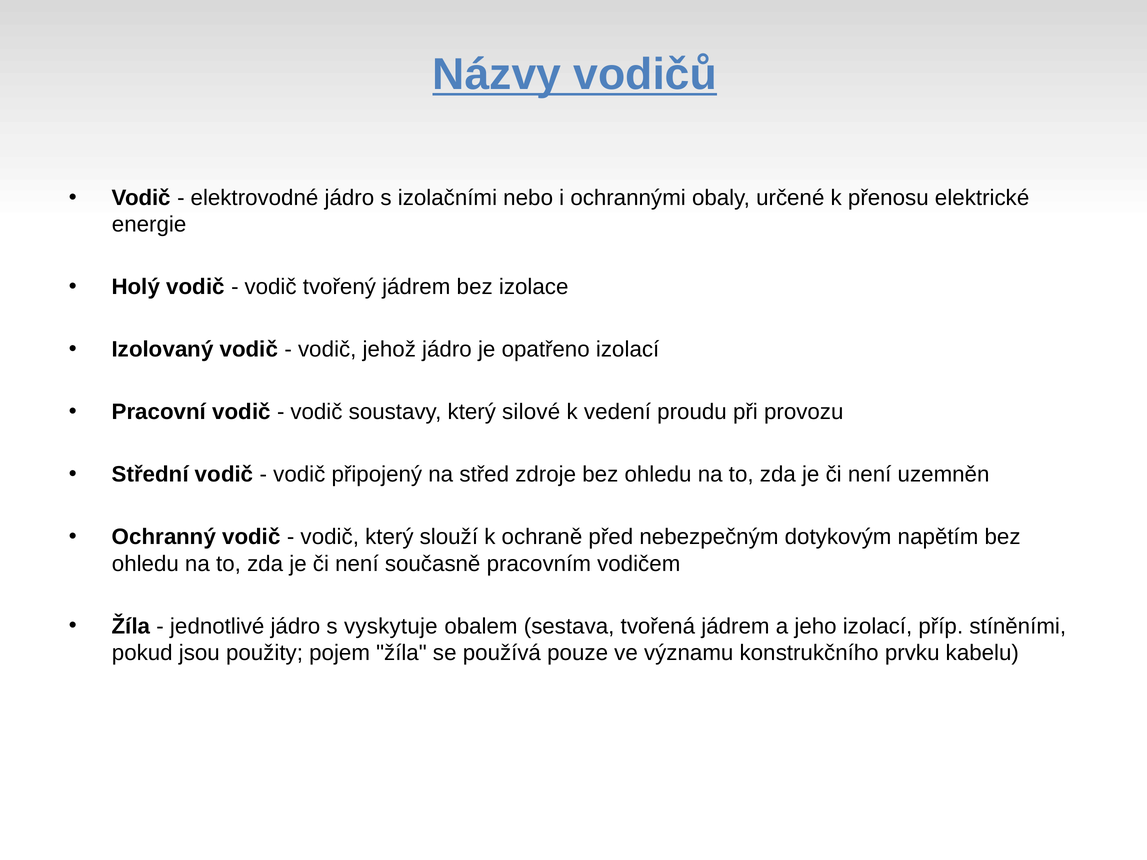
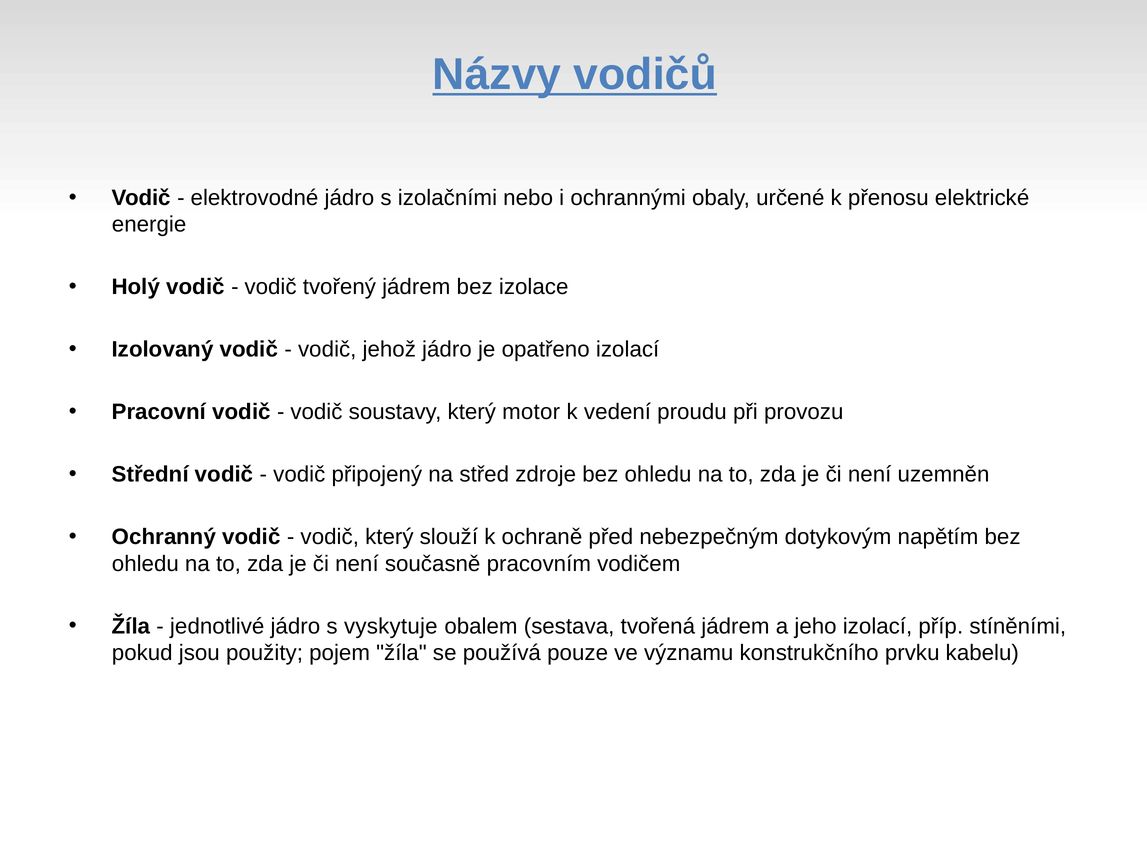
silové: silové -> motor
